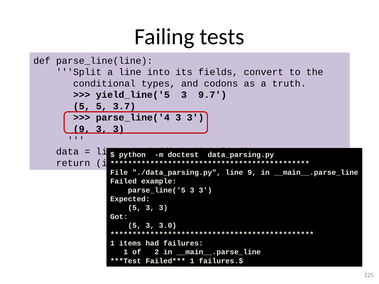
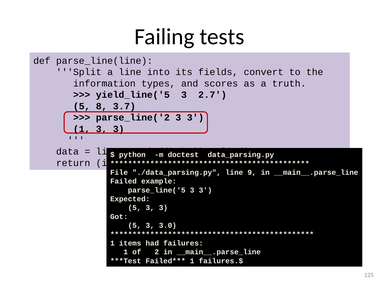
conditional: conditional -> information
codons: codons -> scores
9.7: 9.7 -> 2.7
5 5: 5 -> 8
parse_line('4: parse_line('4 -> parse_line('2
9 at (82, 129): 9 -> 1
